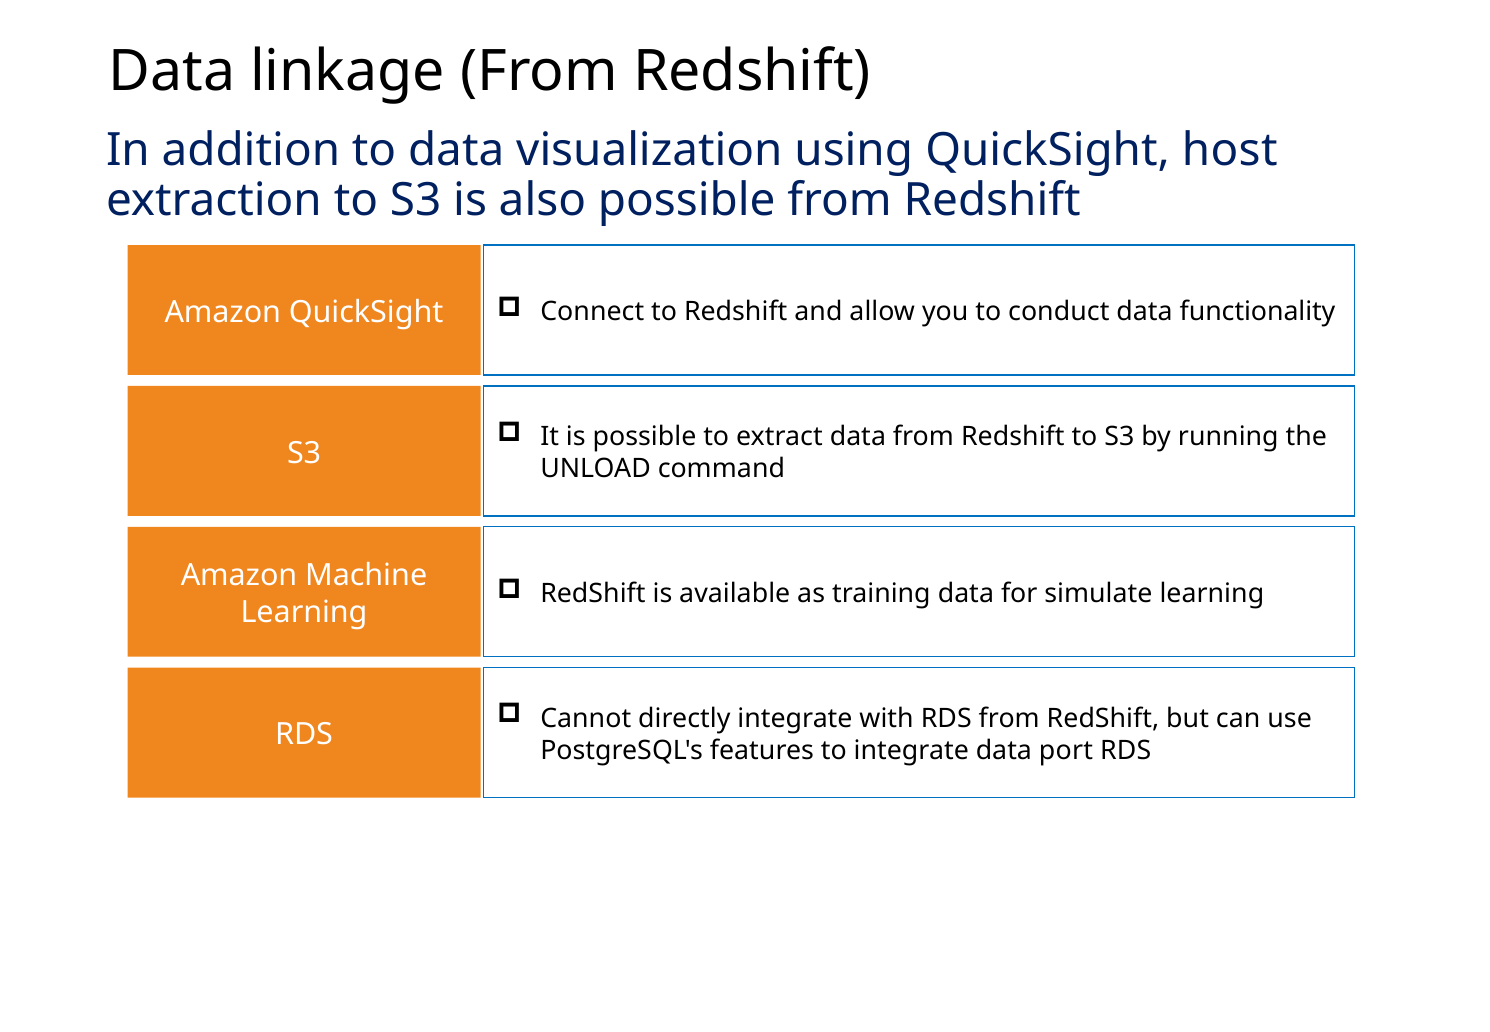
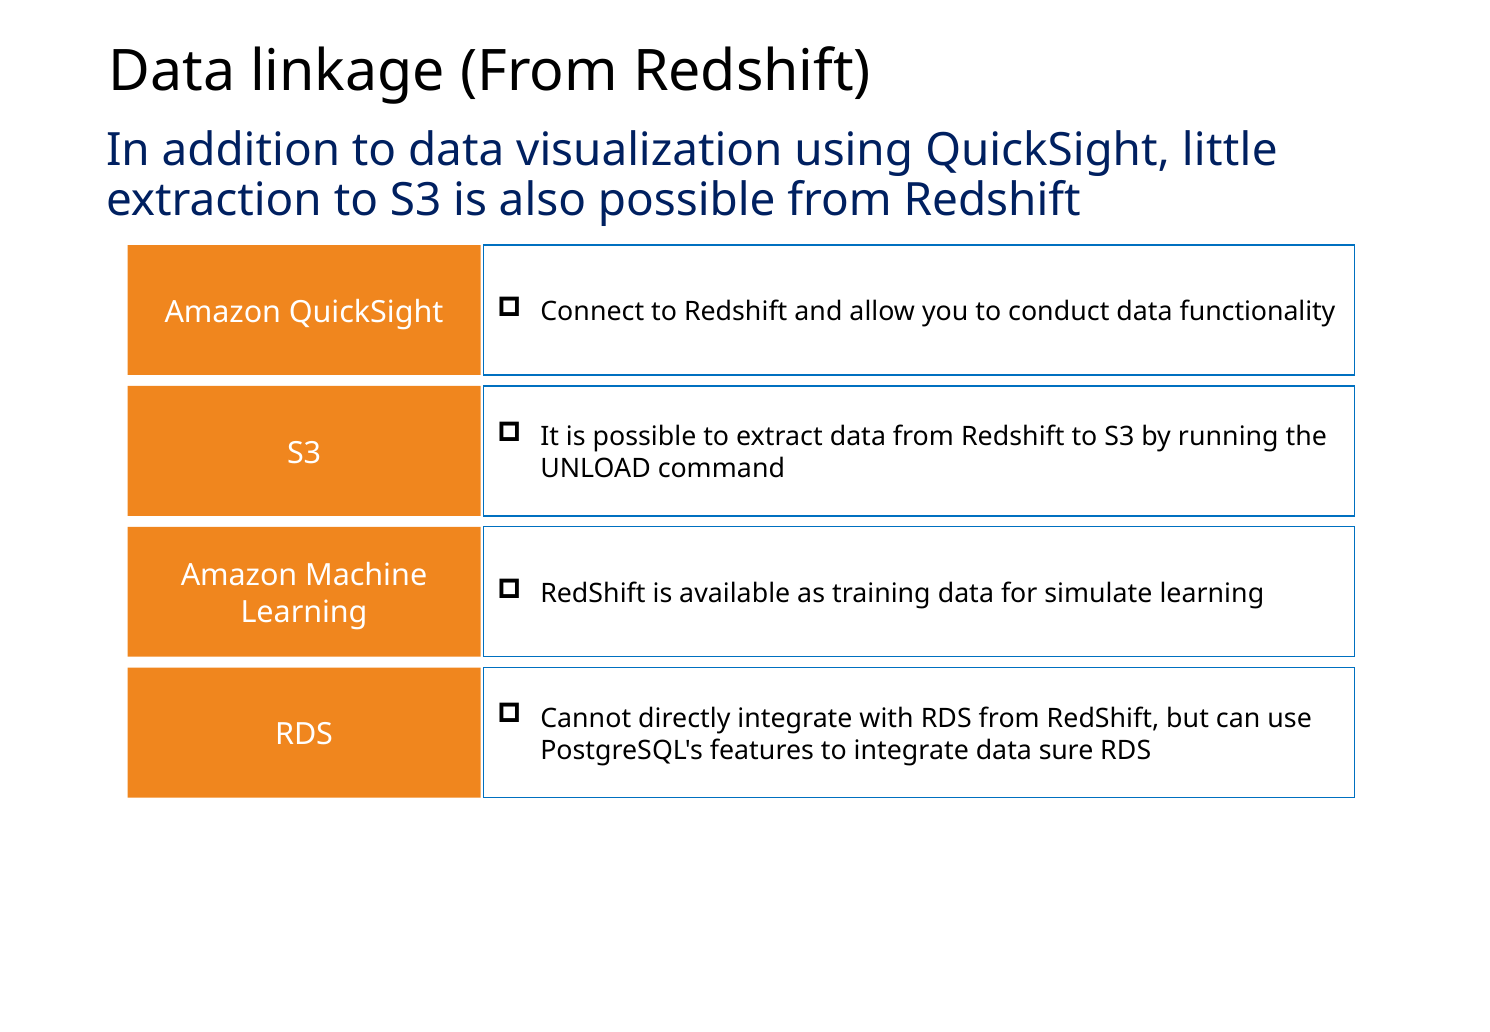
host: host -> little
port: port -> sure
